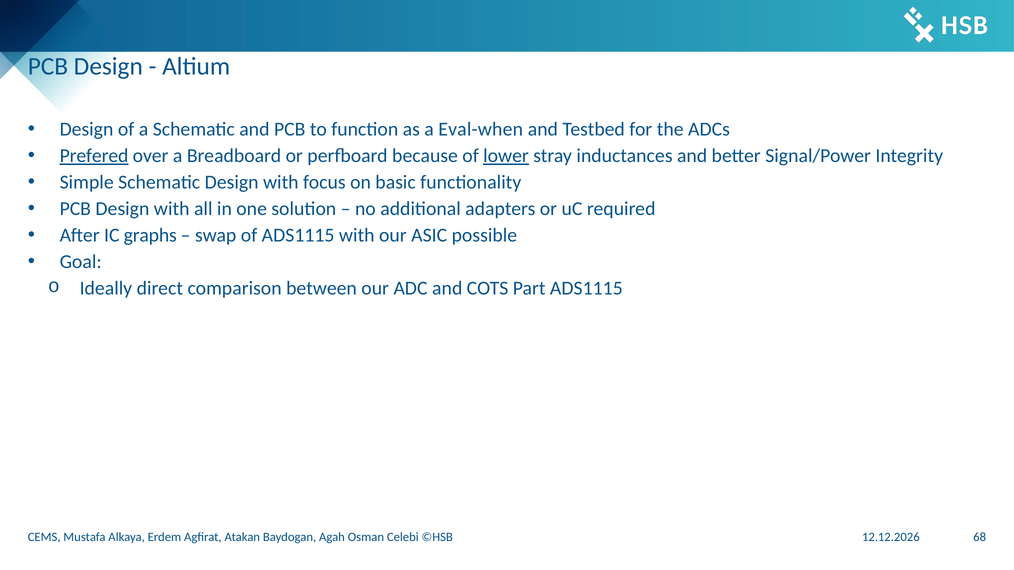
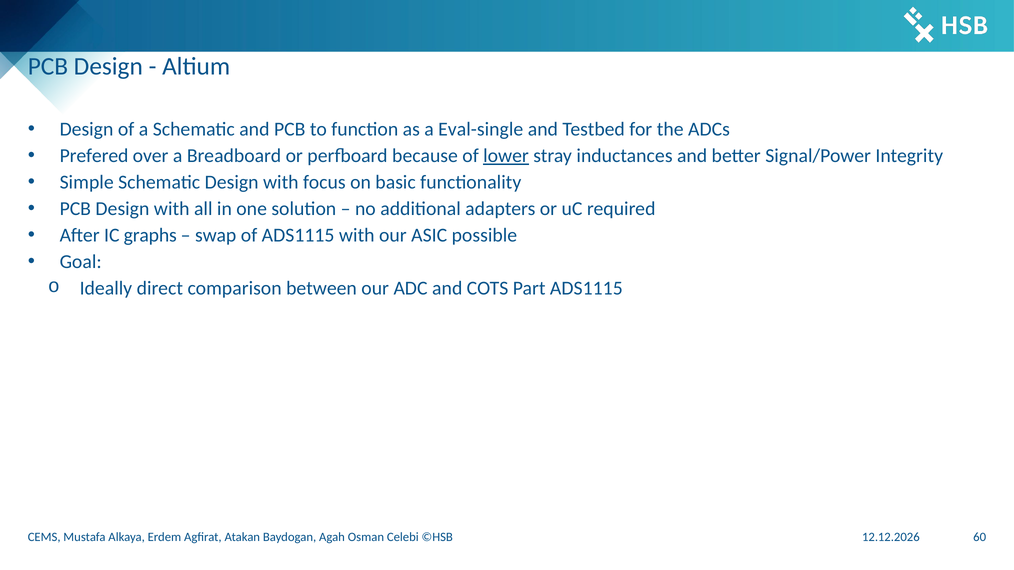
Eval-when: Eval-when -> Eval-single
Prefered underline: present -> none
68: 68 -> 60
